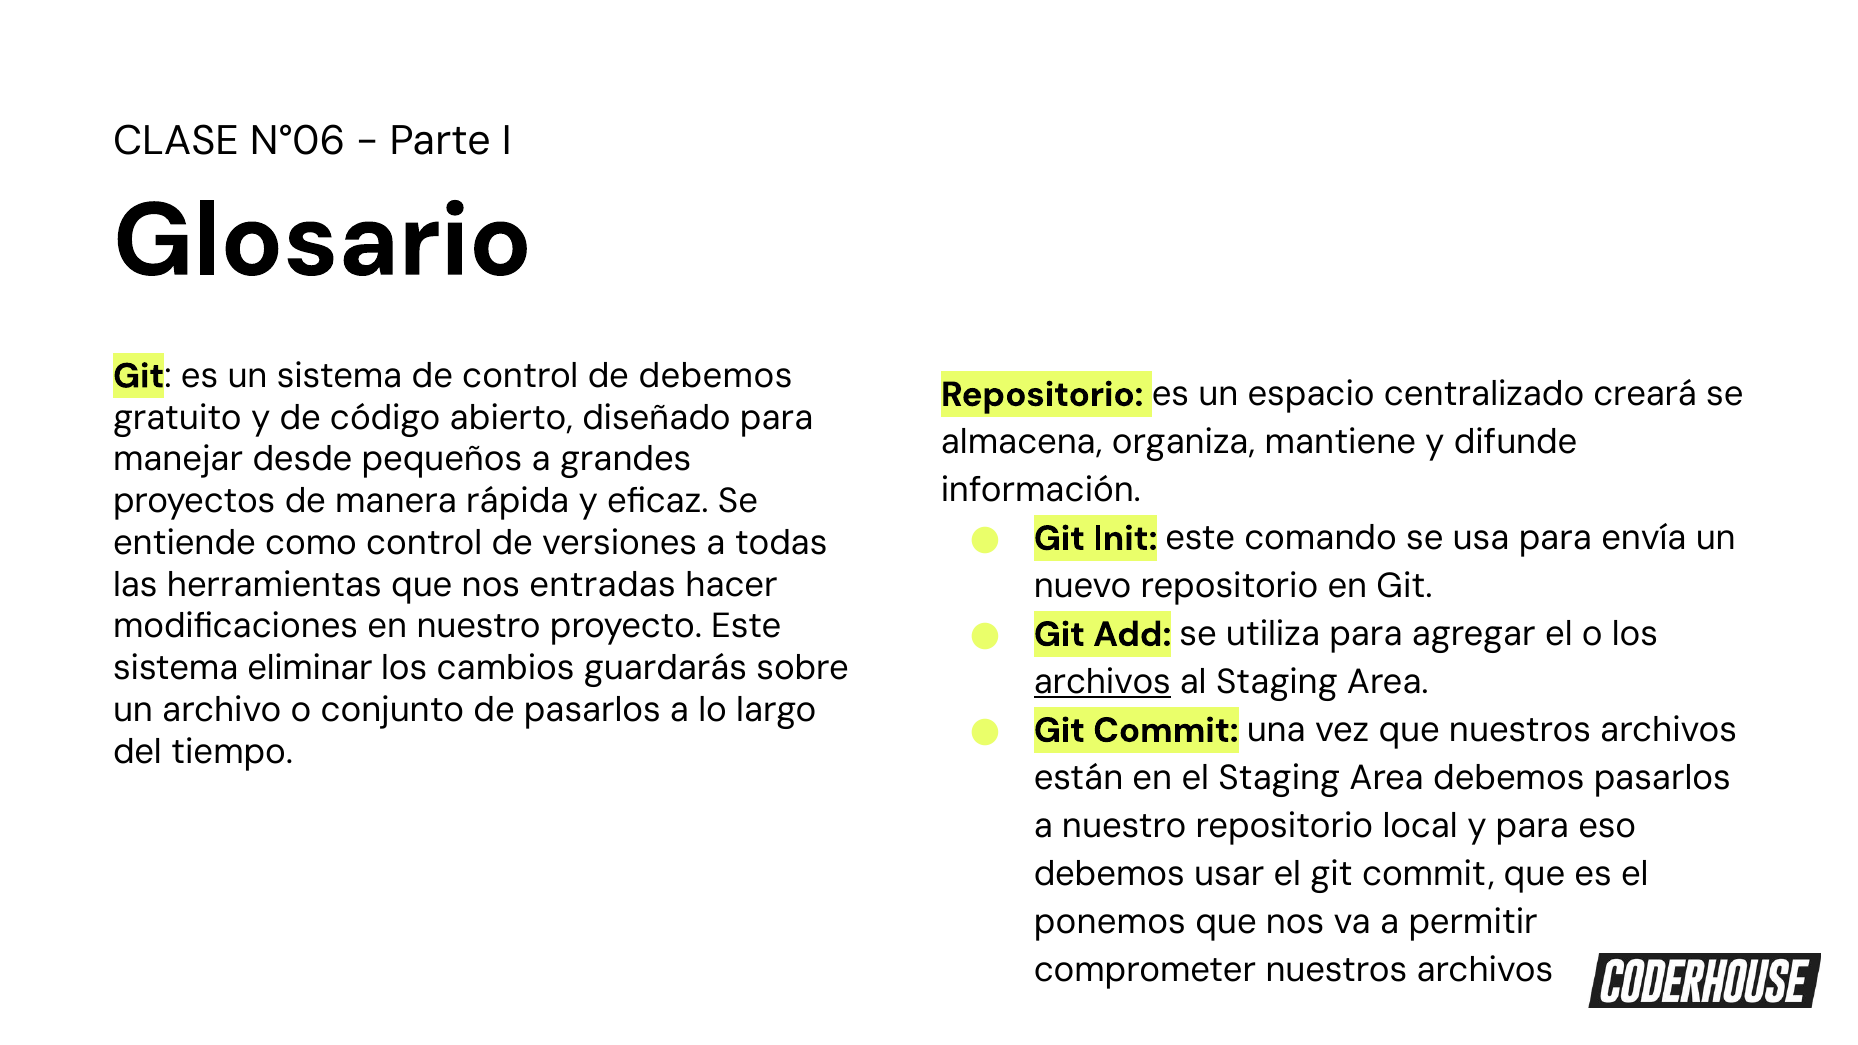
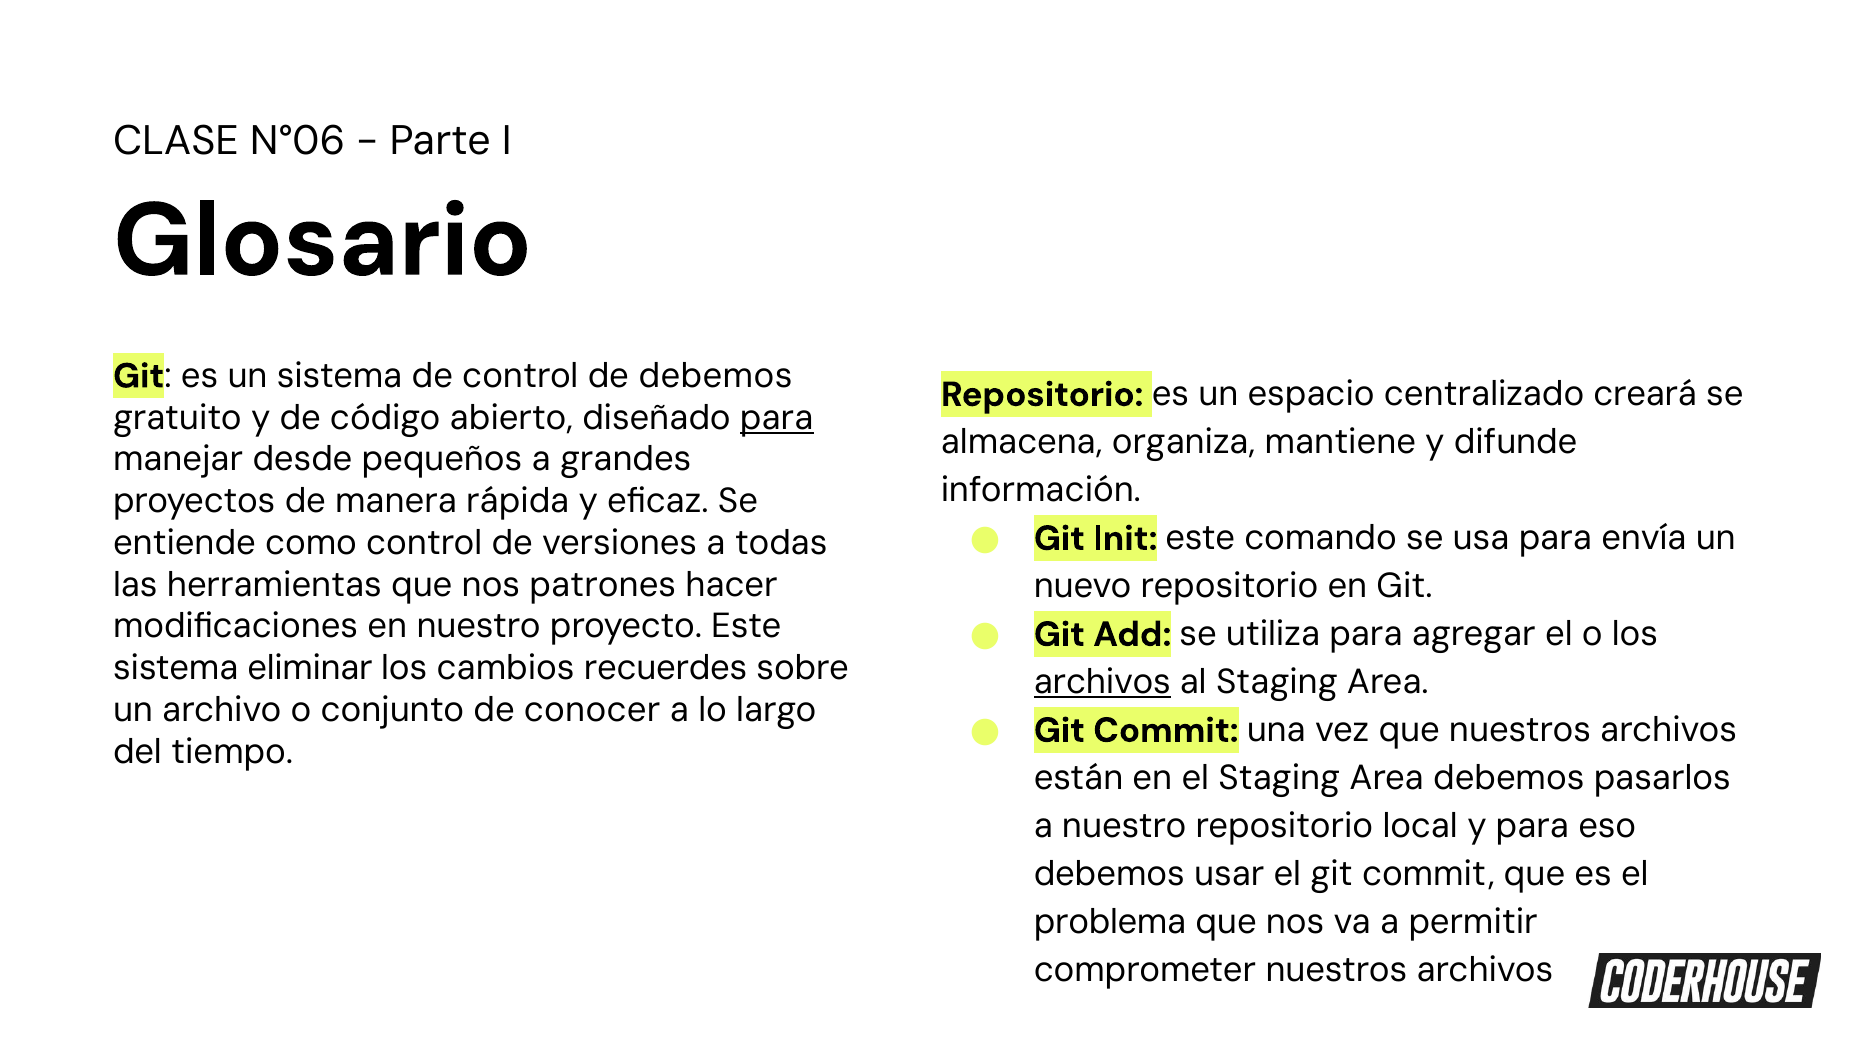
para at (777, 418) underline: none -> present
entradas: entradas -> patrones
guardarás: guardarás -> recuerdes
de pasarlos: pasarlos -> conocer
ponemos: ponemos -> problema
